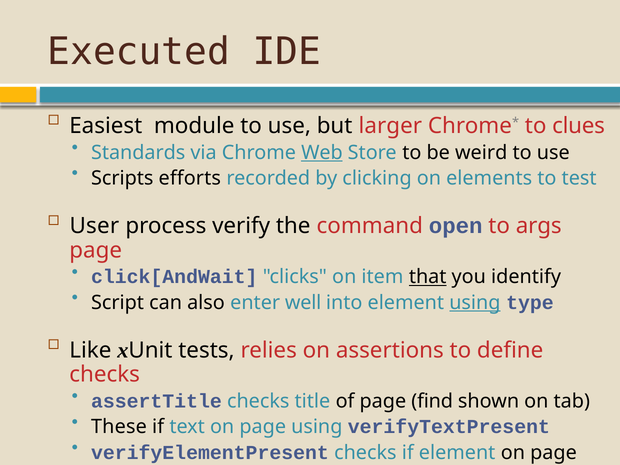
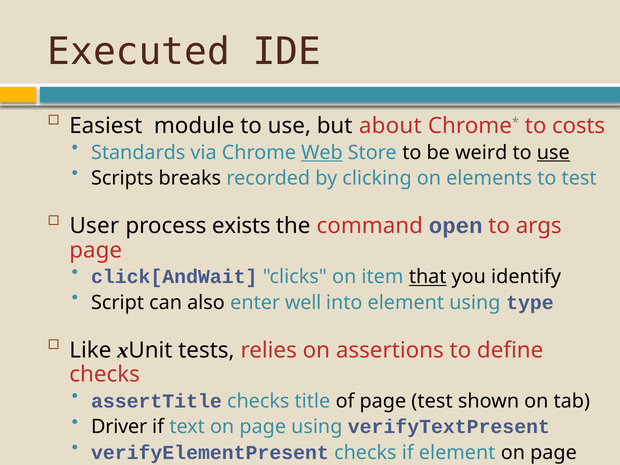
larger: larger -> about
clues: clues -> costs
use at (553, 153) underline: none -> present
efforts: efforts -> breaks
verify: verify -> exists
using at (475, 303) underline: present -> none
page find: find -> test
These: These -> Driver
